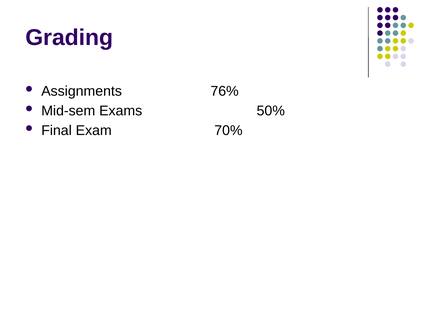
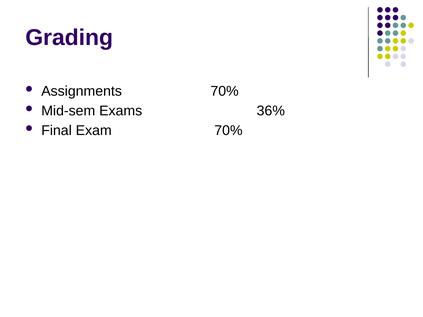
Assignments 76%: 76% -> 70%
50%: 50% -> 36%
